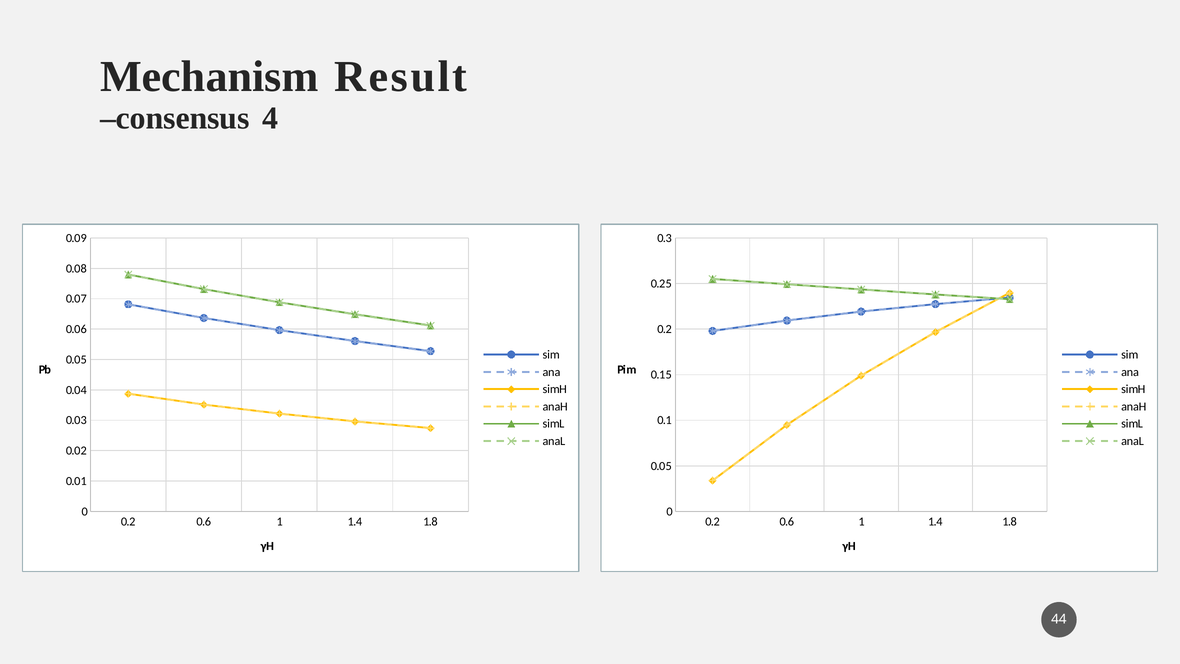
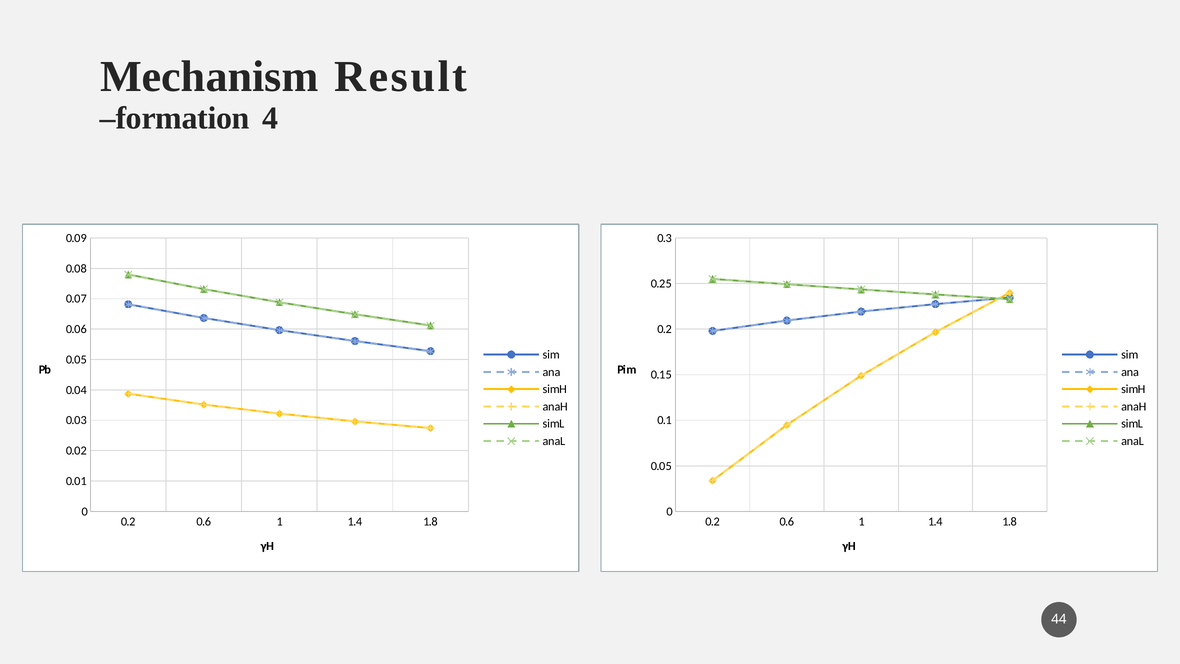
consensus: consensus -> formation
